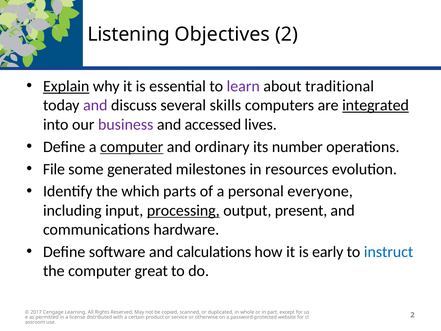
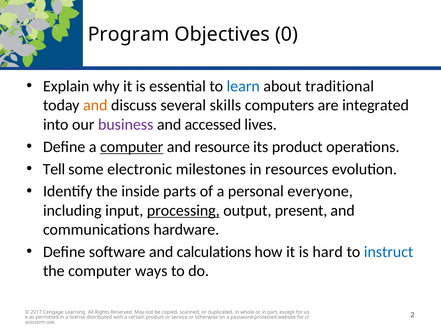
Listening: Listening -> Program
Objectives 2: 2 -> 0
Explain underline: present -> none
learn colour: purple -> blue
and at (95, 105) colour: purple -> orange
integrated underline: present -> none
ordinary: ordinary -> resource
its number: number -> product
File: File -> Tell
generated: generated -> electronic
which: which -> inside
early: early -> hard
great: great -> ways
